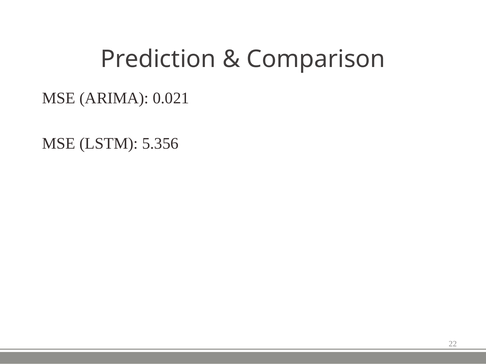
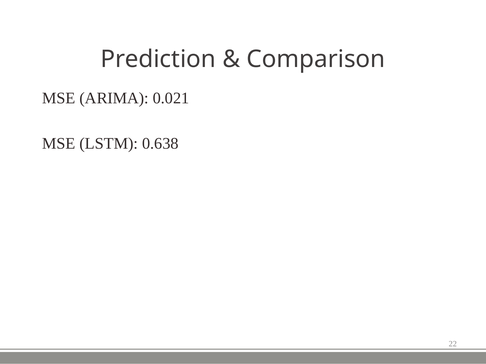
5.356: 5.356 -> 0.638
